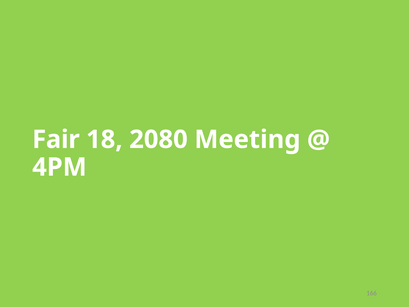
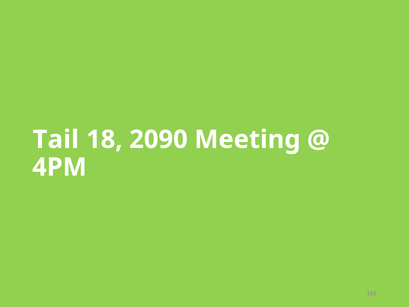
Fair: Fair -> Tail
2080: 2080 -> 2090
